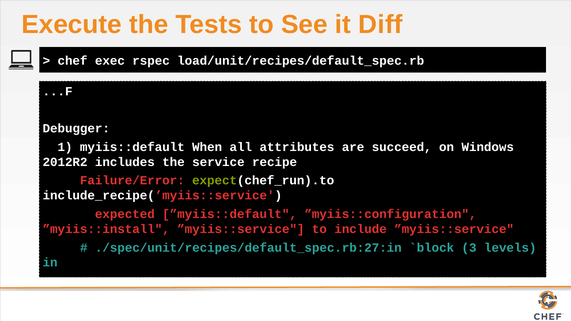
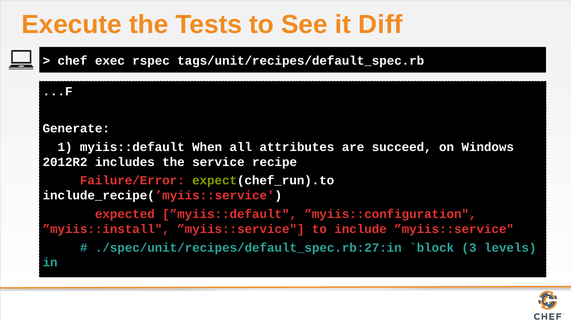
load/unit/recipes/default_spec.rb: load/unit/recipes/default_spec.rb -> tags/unit/recipes/default_spec.rb
Debugger: Debugger -> Generate
